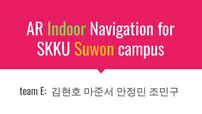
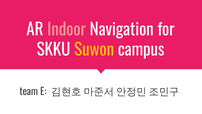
Indoor colour: light green -> pink
